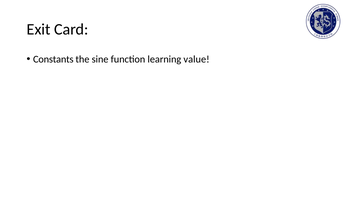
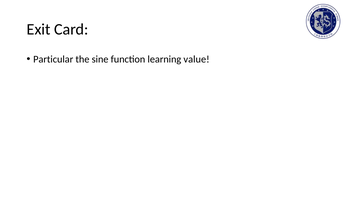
Constants: Constants -> Particular
